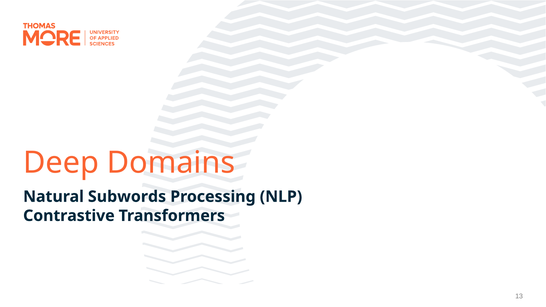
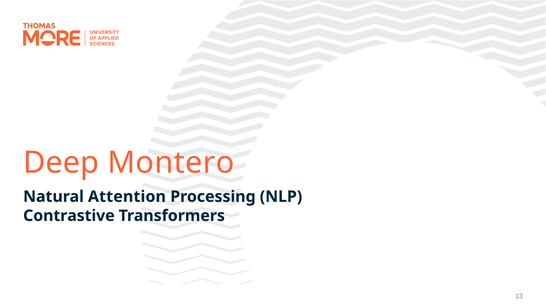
Domains: Domains -> Montero
Subwords: Subwords -> Attention
